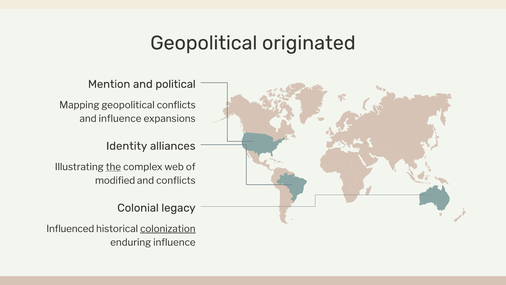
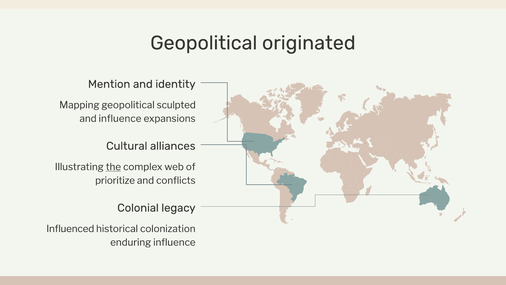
political: political -> identity
geopolitical conflicts: conflicts -> sculpted
Identity: Identity -> Cultural
modified: modified -> prioritize
colonization underline: present -> none
